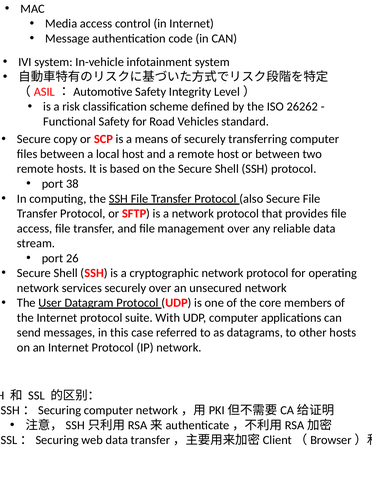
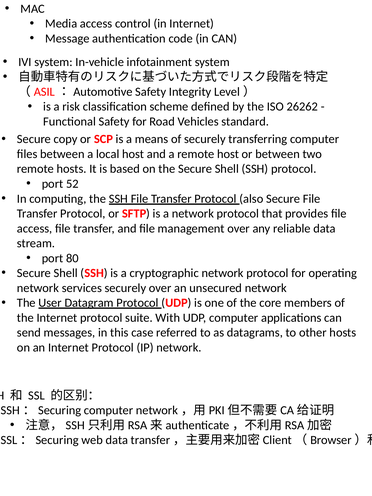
38: 38 -> 52
26: 26 -> 80
